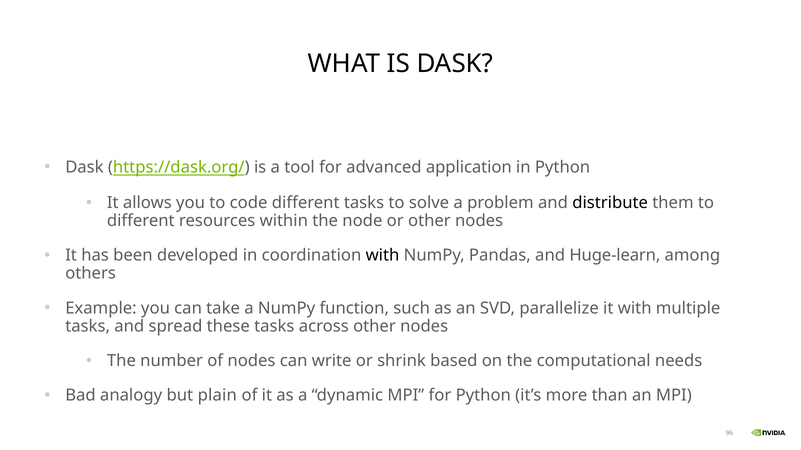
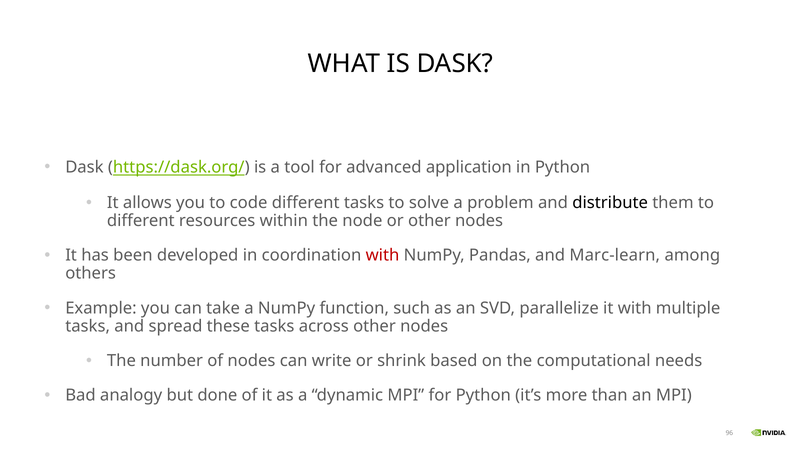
with at (383, 256) colour: black -> red
Huge-learn: Huge-learn -> Marc-learn
plain: plain -> done
